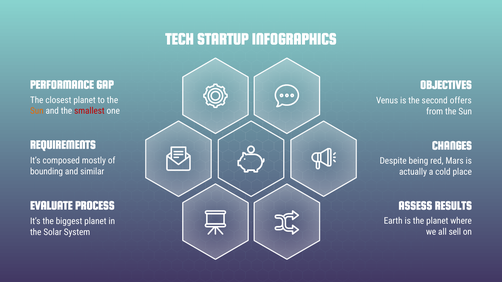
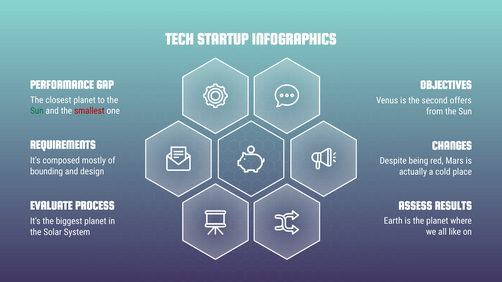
Sun at (37, 111) colour: orange -> green
similar: similar -> design
sell: sell -> like
